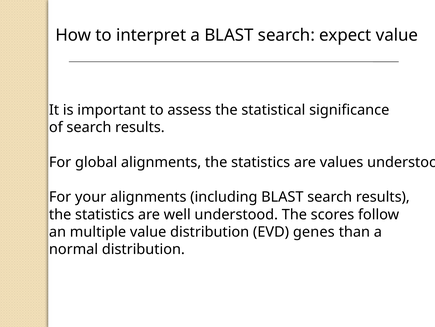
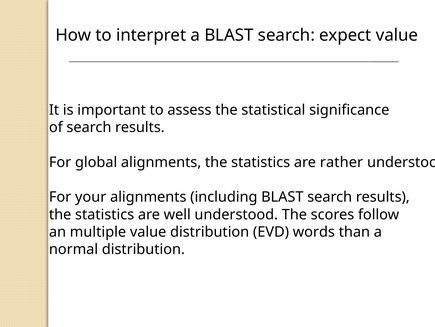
values: values -> rather
genes: genes -> words
